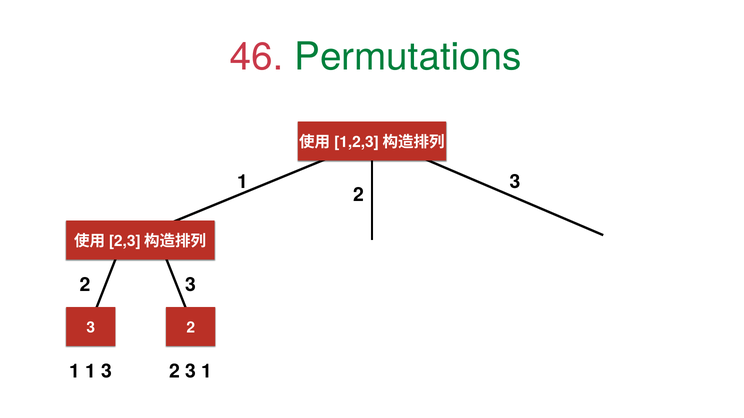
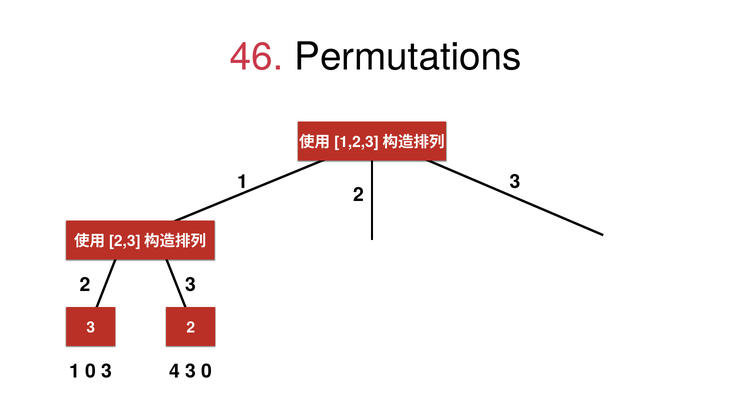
Permutations colour: green -> black
1 1: 1 -> 0
2 at (175, 372): 2 -> 4
3 1: 1 -> 0
